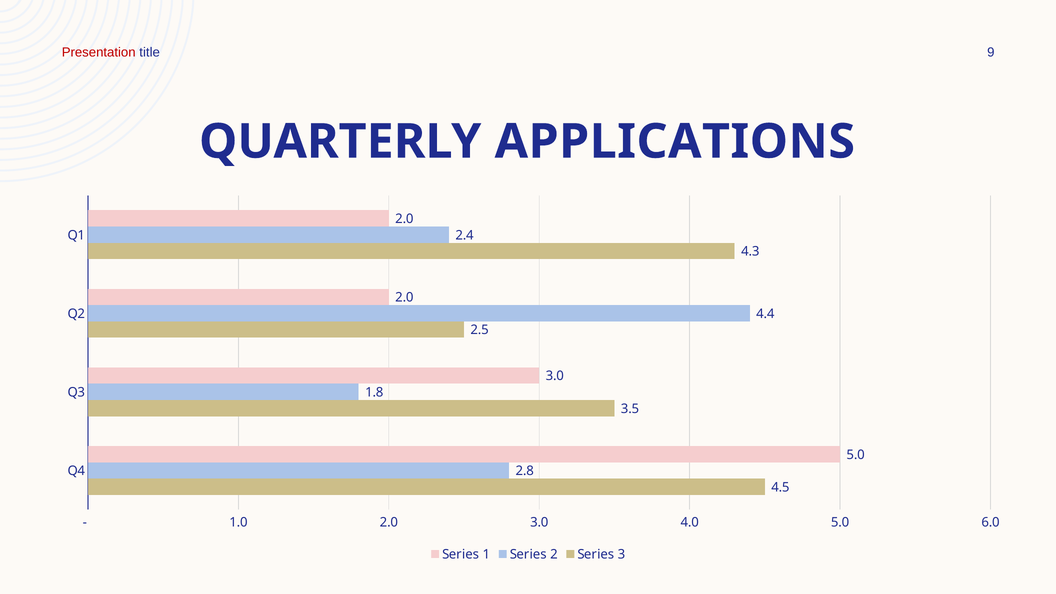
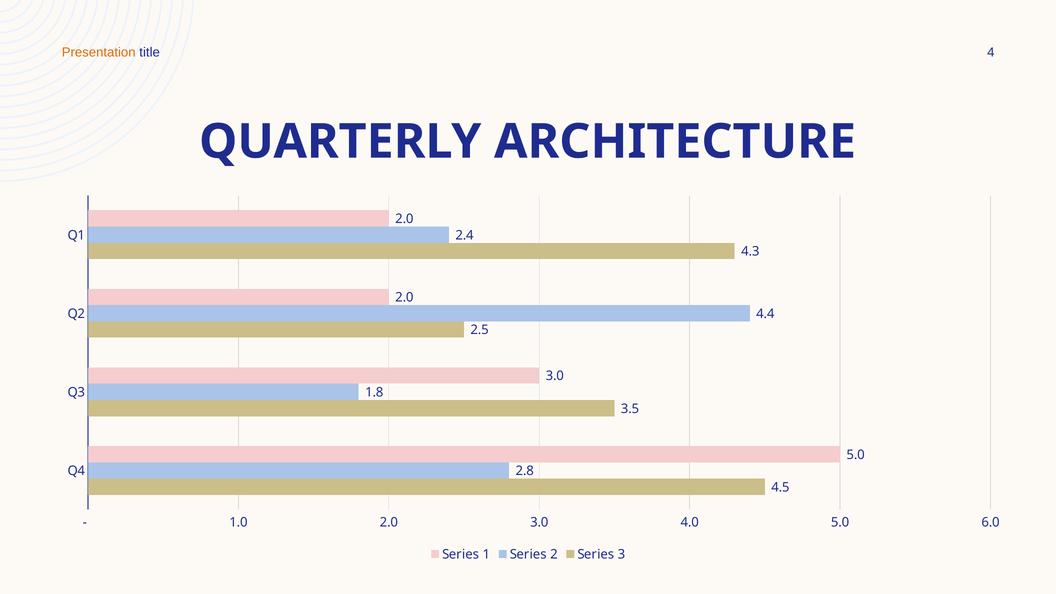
Presentation colour: red -> orange
9: 9 -> 4
APPLICATIONS: APPLICATIONS -> ARCHITECTURE
